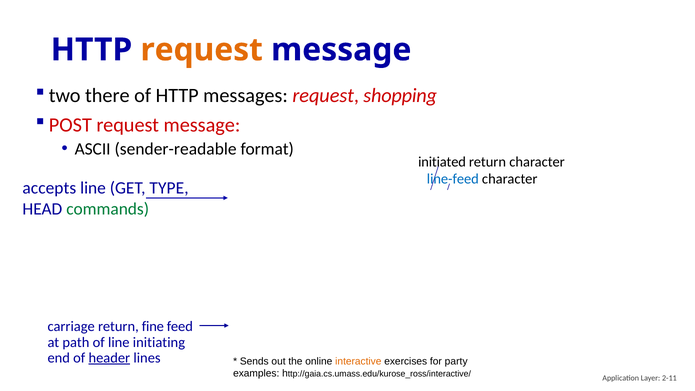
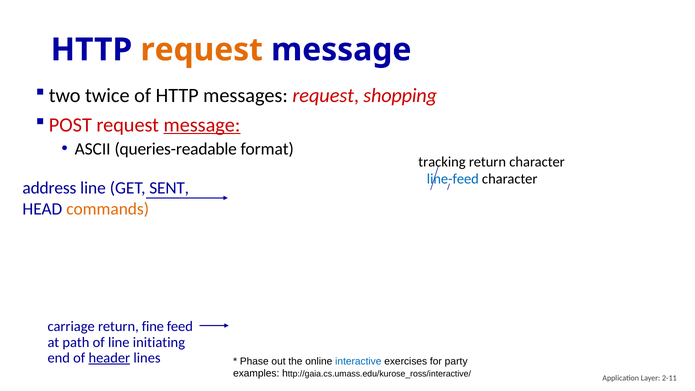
there: there -> twice
message at (202, 125) underline: none -> present
sender-readable: sender-readable -> queries-readable
initiated: initiated -> tracking
accepts: accepts -> address
TYPE: TYPE -> SENT
commands colour: green -> orange
Sends: Sends -> Phase
interactive colour: orange -> blue
